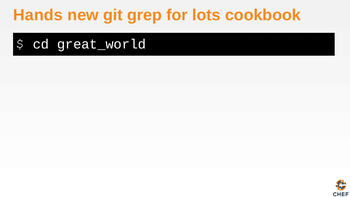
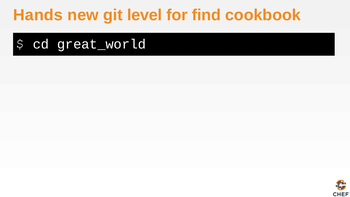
grep: grep -> level
lots: lots -> find
